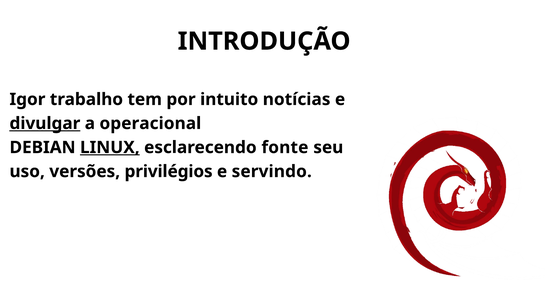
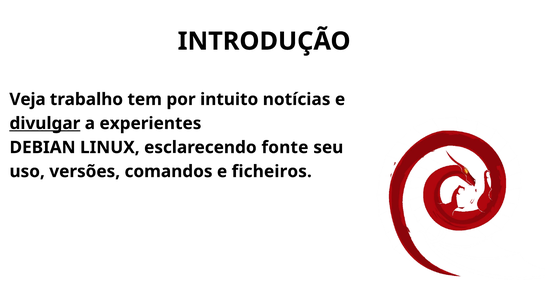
Igor: Igor -> Veja
operacional: operacional -> experientes
LINUX underline: present -> none
privilégios: privilégios -> comandos
servindo: servindo -> ficheiros
